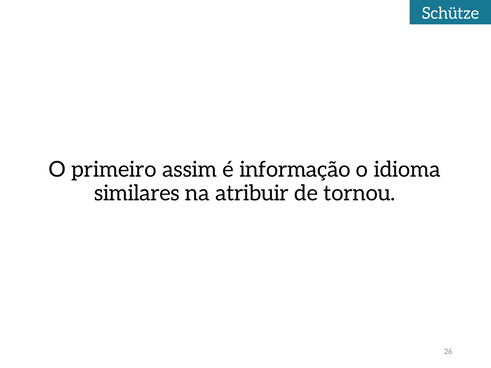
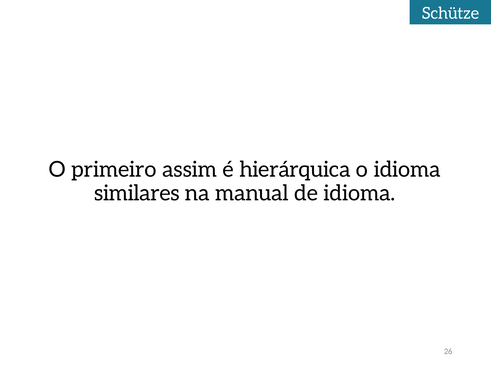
informação: informação -> hierárquica
atribuir: atribuir -> manual
de tornou: tornou -> idioma
